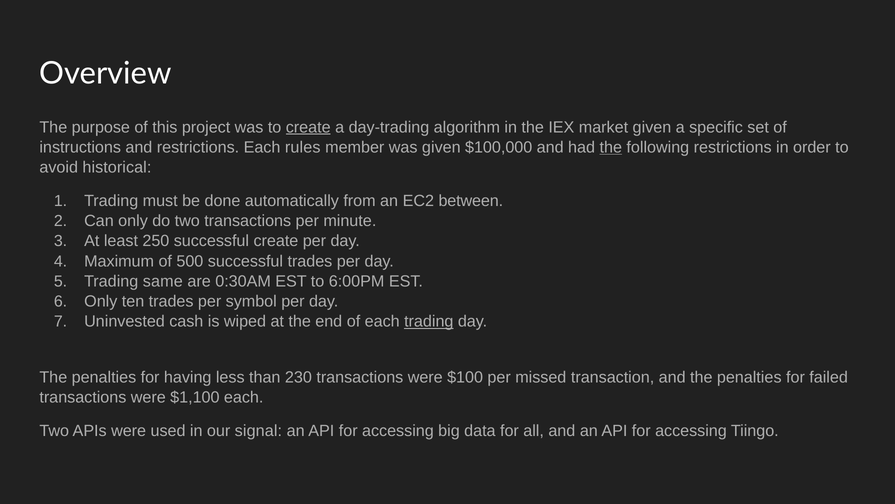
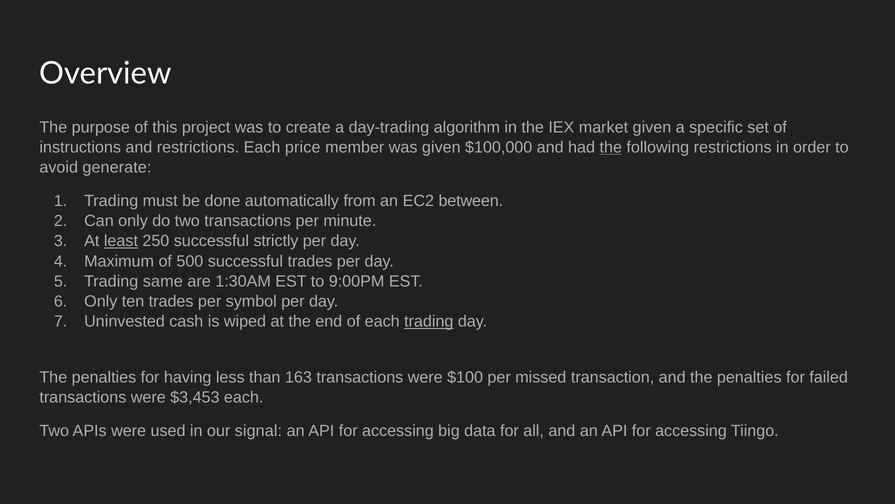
create at (308, 127) underline: present -> none
rules: rules -> price
historical: historical -> generate
least underline: none -> present
successful create: create -> strictly
0:30AM: 0:30AM -> 1:30AM
6:00PM: 6:00PM -> 9:00PM
230: 230 -> 163
$1,100: $1,100 -> $3,453
